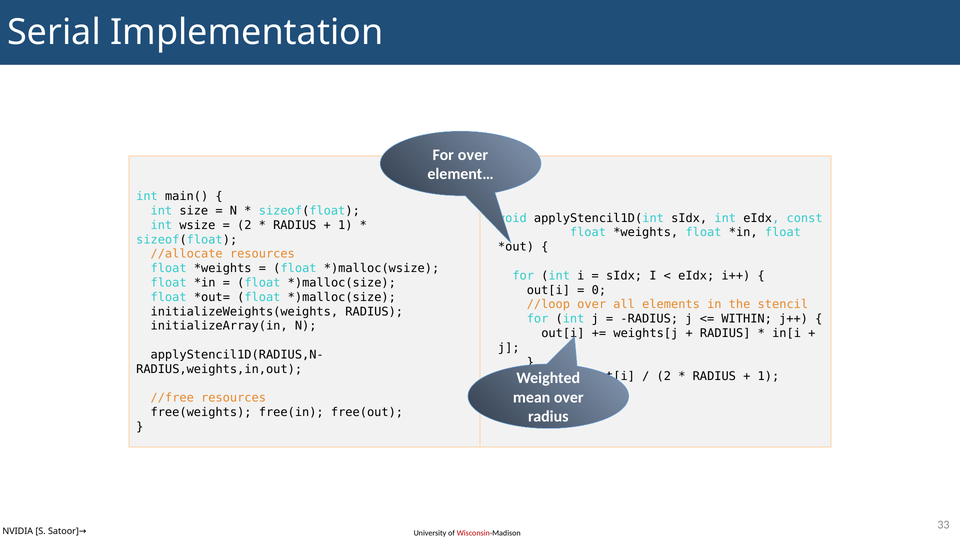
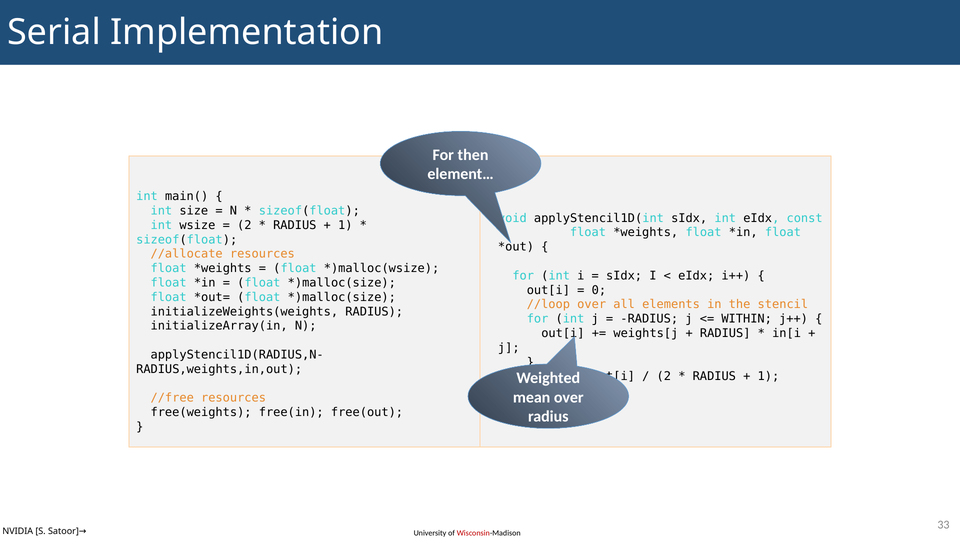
For over: over -> then
